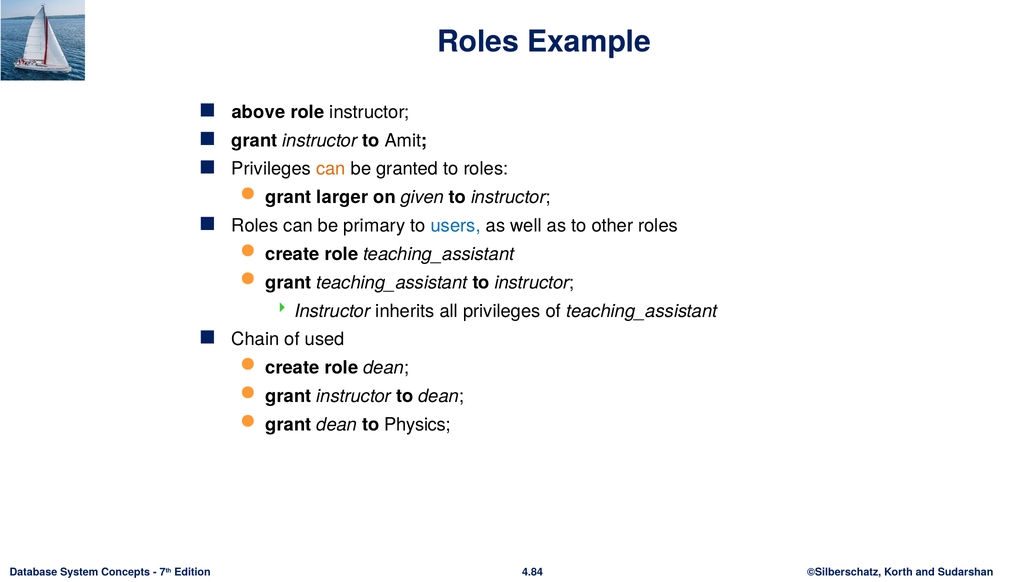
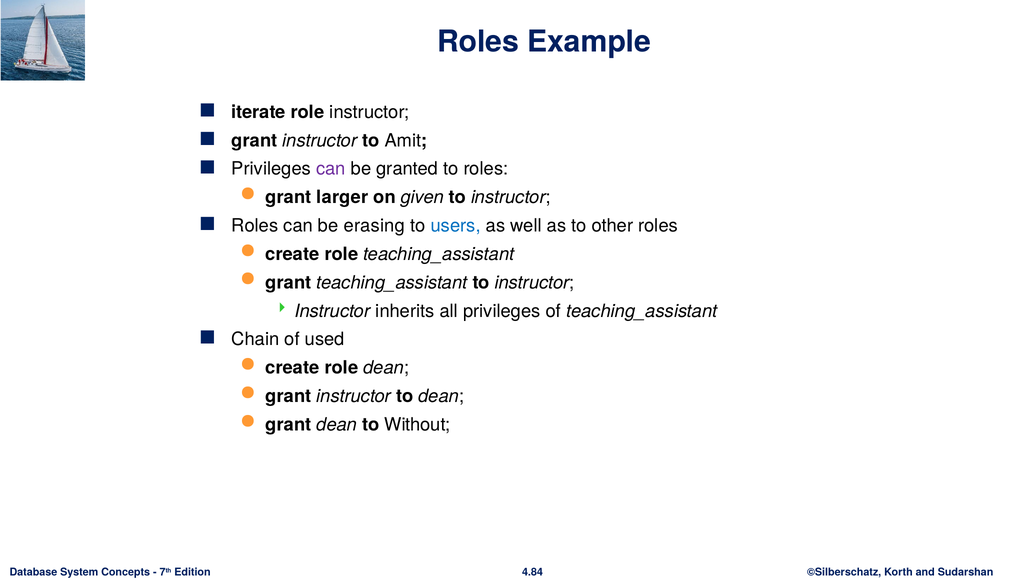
above: above -> iterate
can at (331, 169) colour: orange -> purple
primary: primary -> erasing
Physics: Physics -> Without
